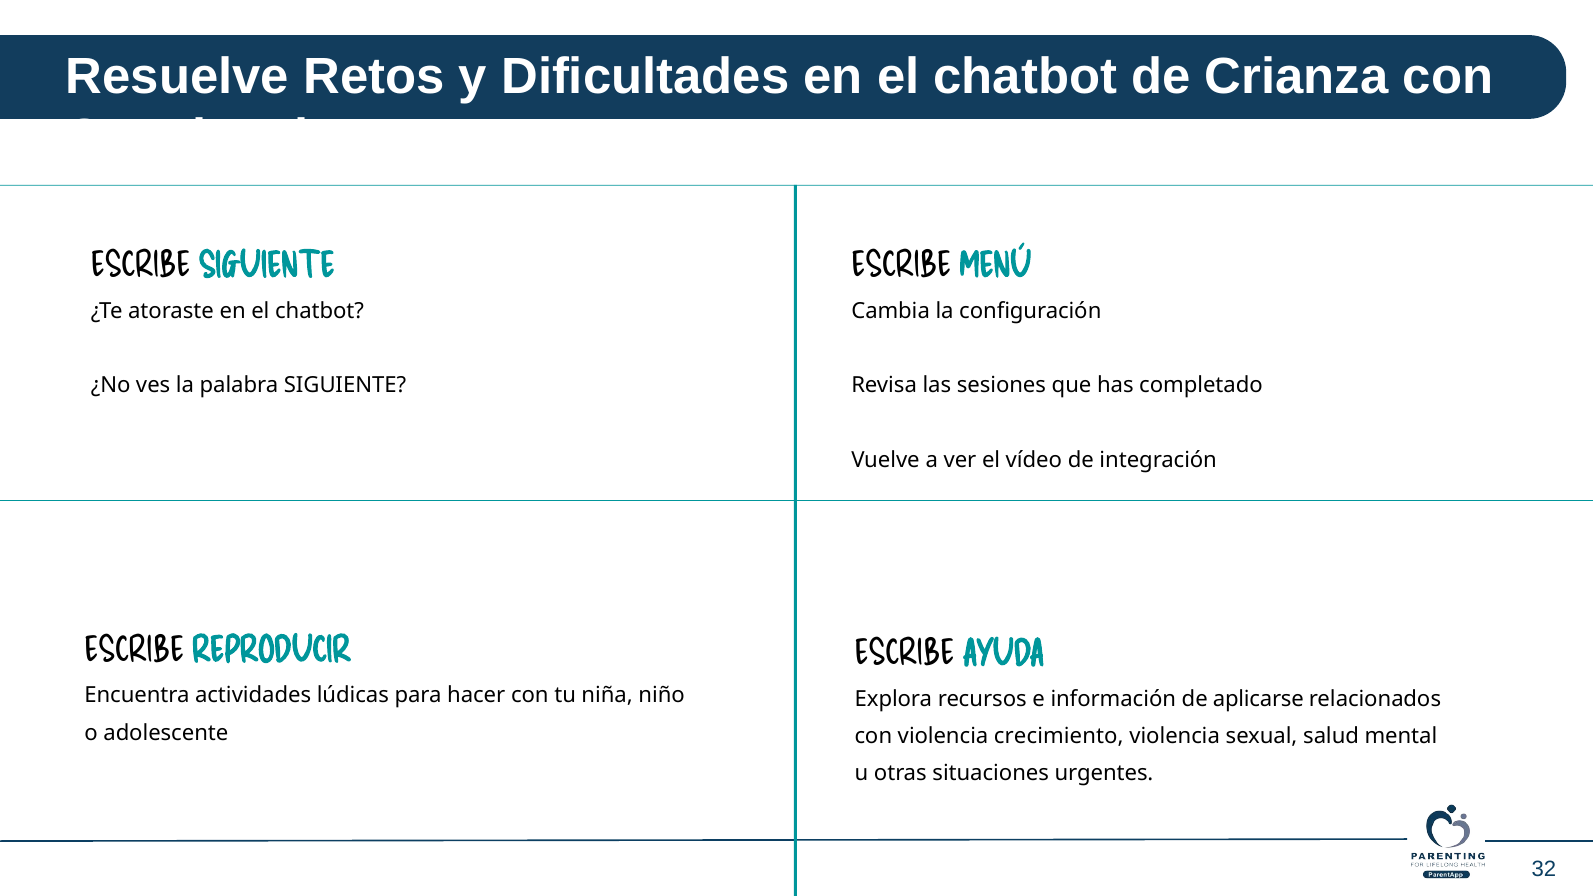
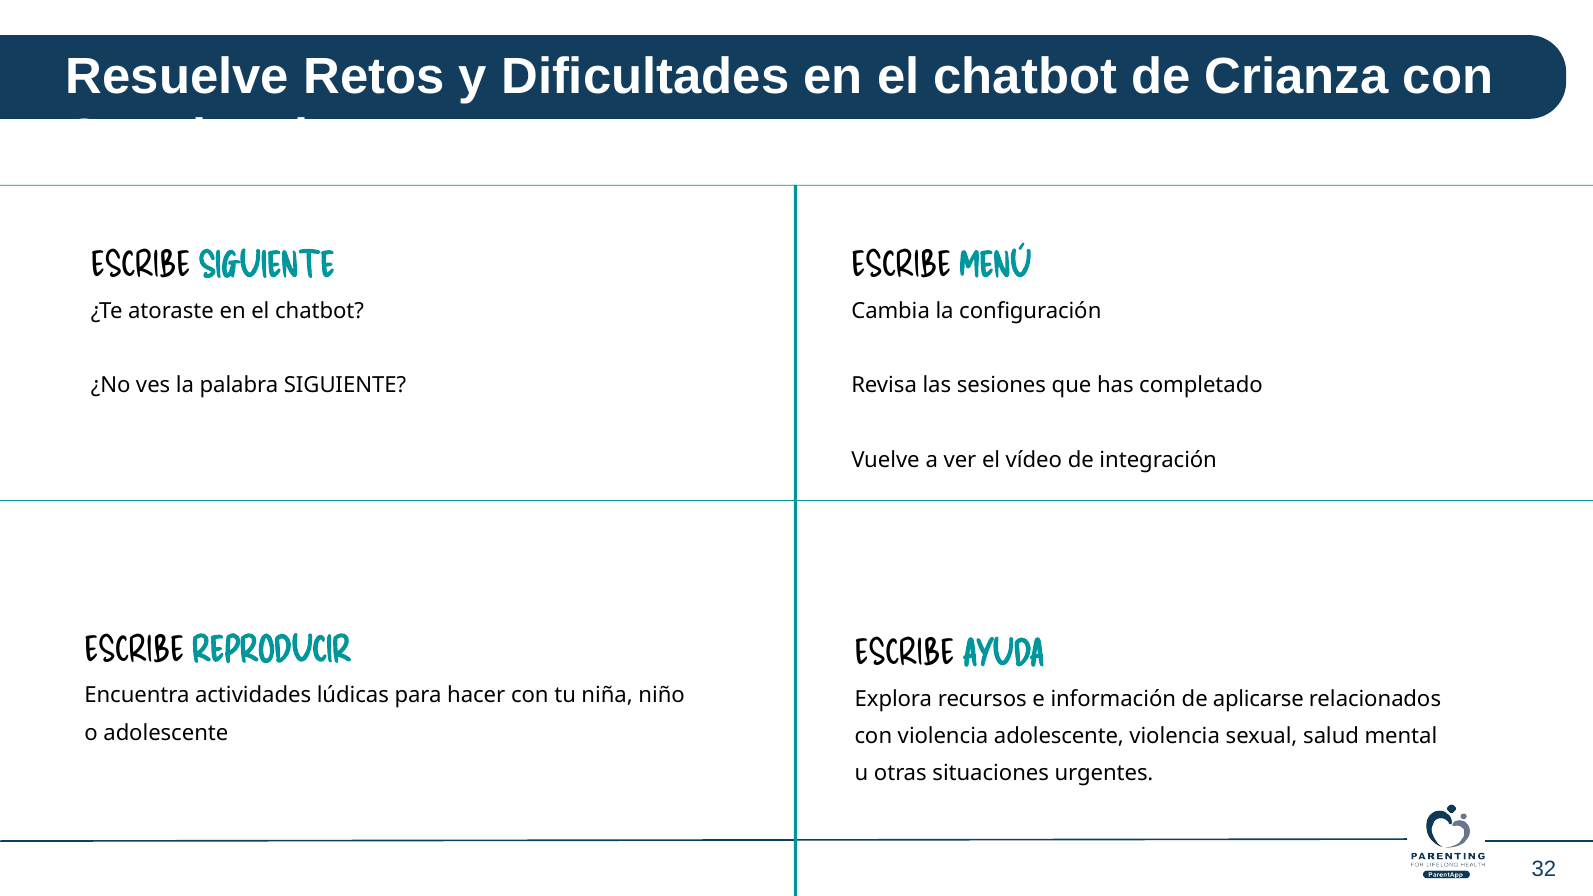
violencia crecimiento: crecimiento -> adolescente
